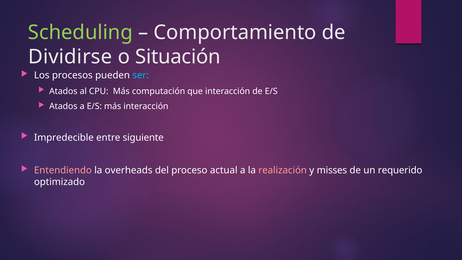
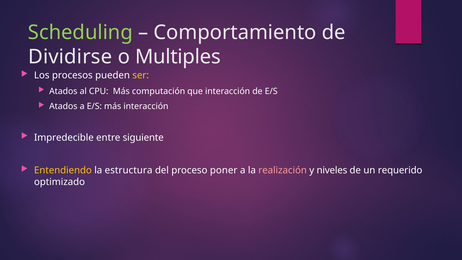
Situación: Situación -> Multiples
ser colour: light blue -> yellow
Entendiendo colour: pink -> yellow
overheads: overheads -> estructura
actual: actual -> poner
misses: misses -> niveles
